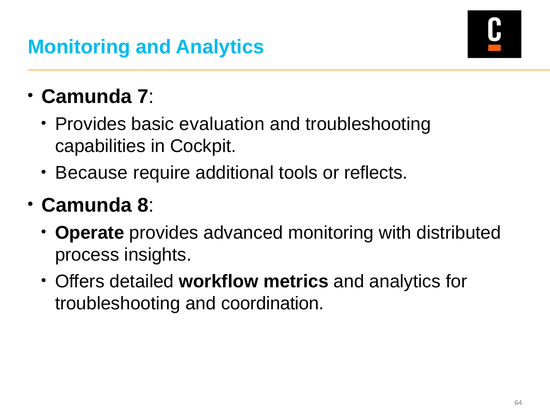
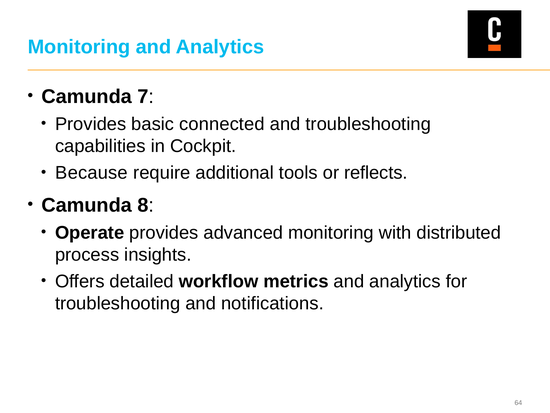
evaluation: evaluation -> connected
coordination: coordination -> notifications
